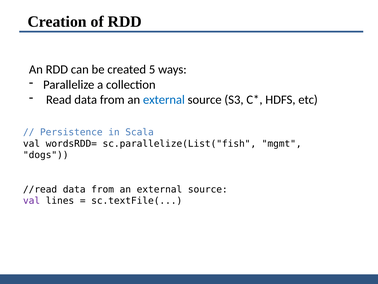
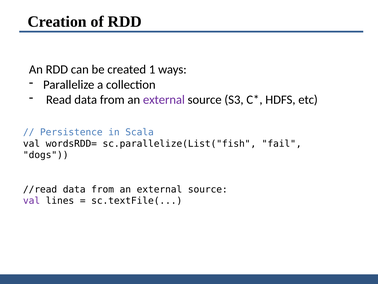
5: 5 -> 1
external at (164, 100) colour: blue -> purple
mgmt: mgmt -> fail
